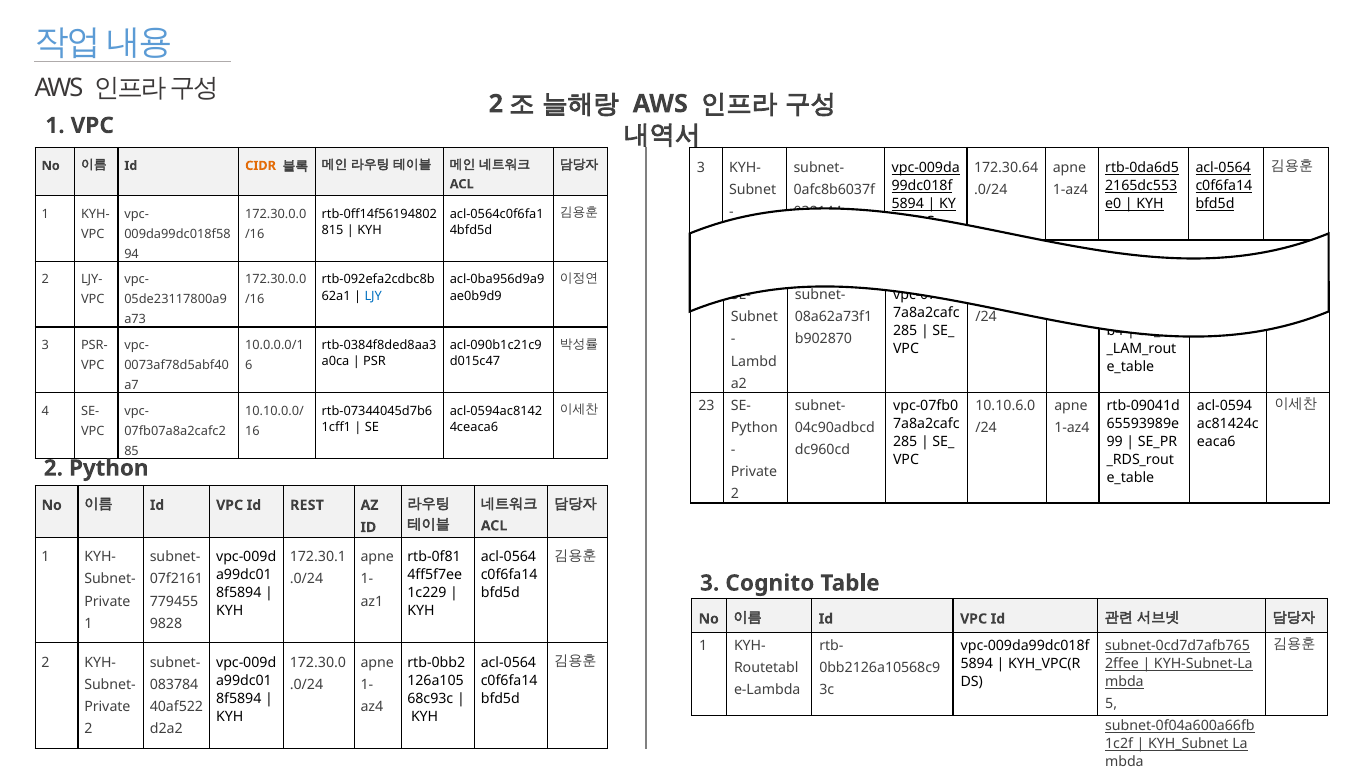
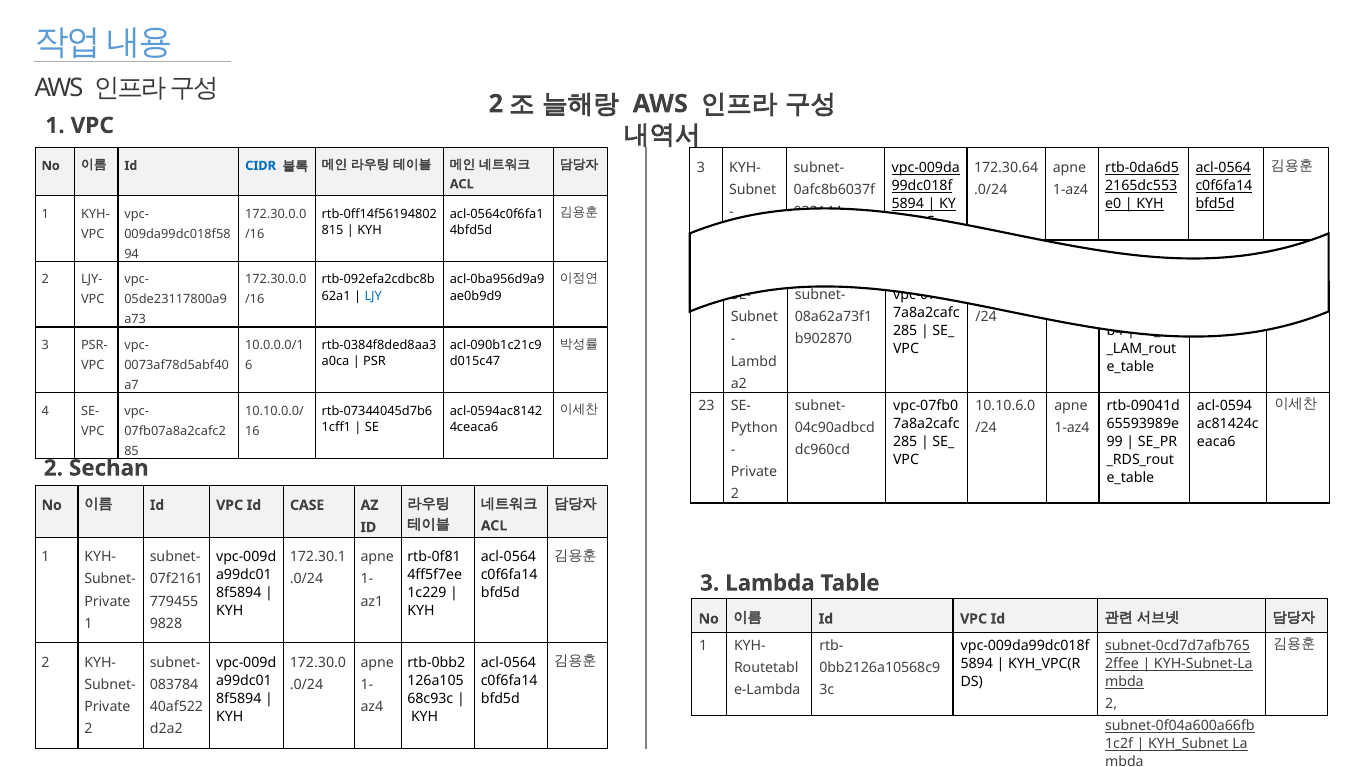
CIDR colour: orange -> blue
2 Python: Python -> Sechan
REST: REST -> CASE
Cognito: Cognito -> Lambda
5 at (1111, 704): 5 -> 2
